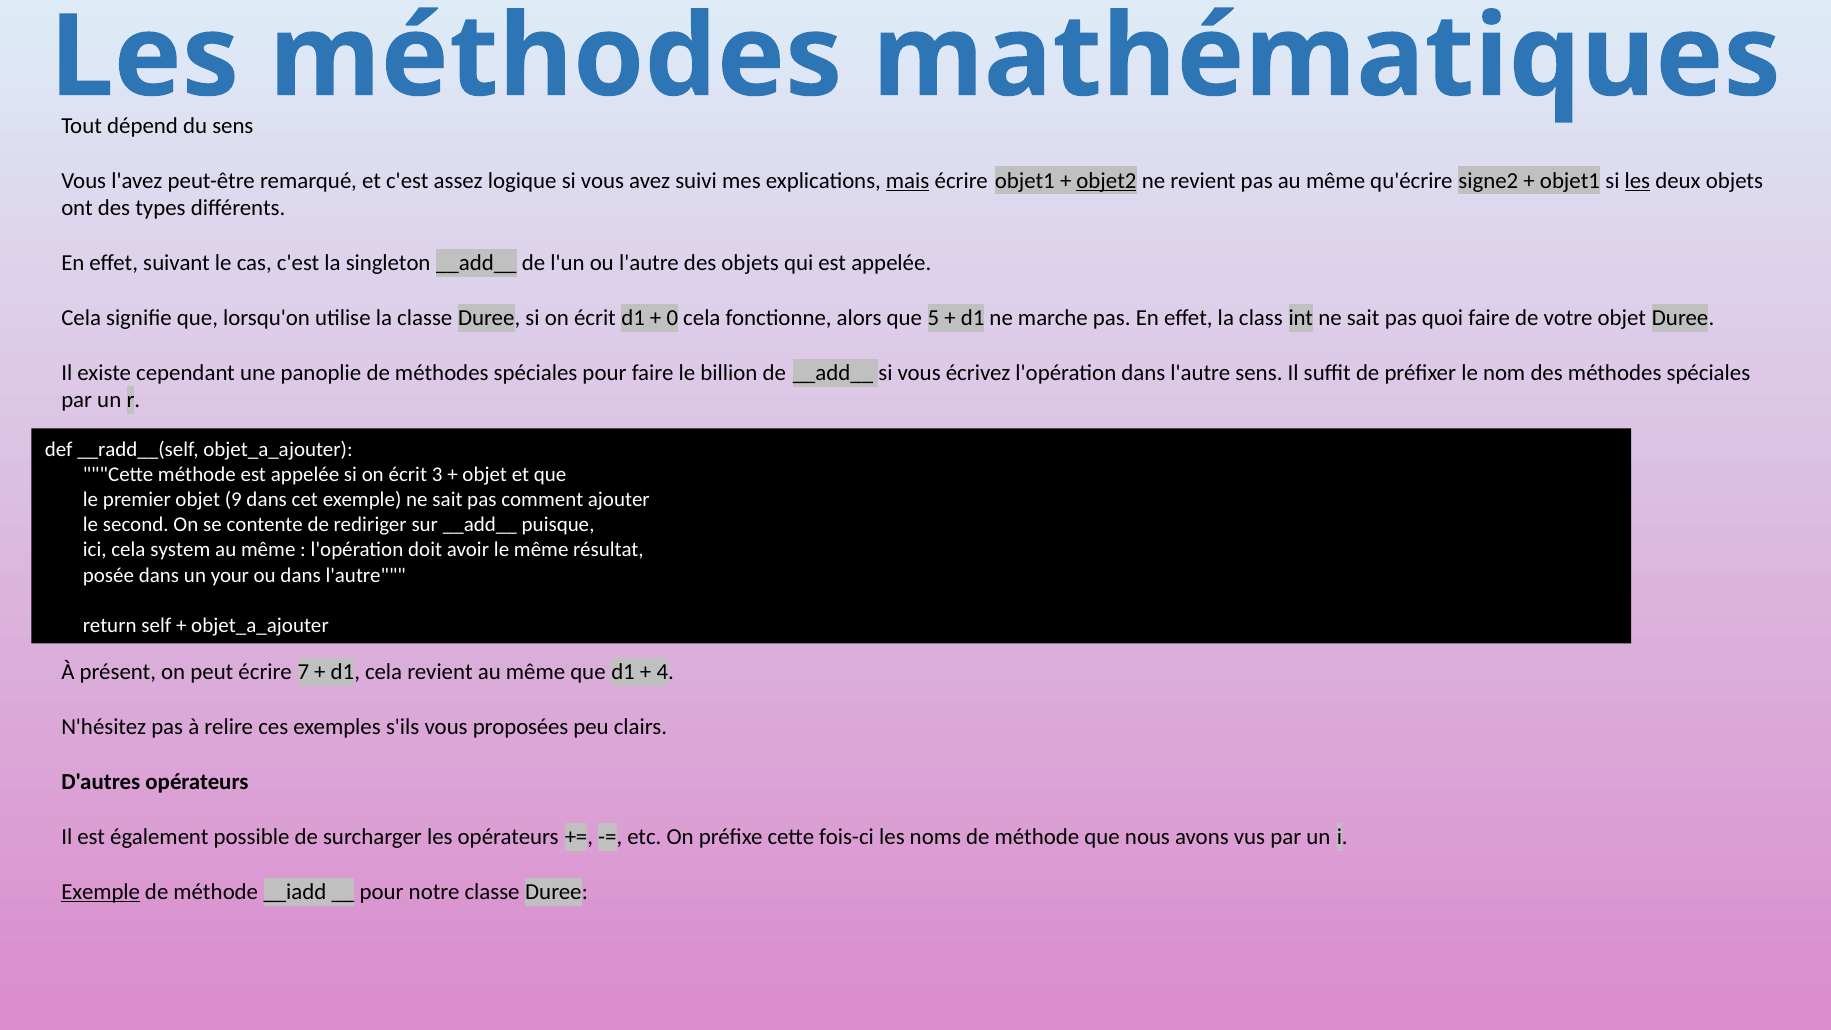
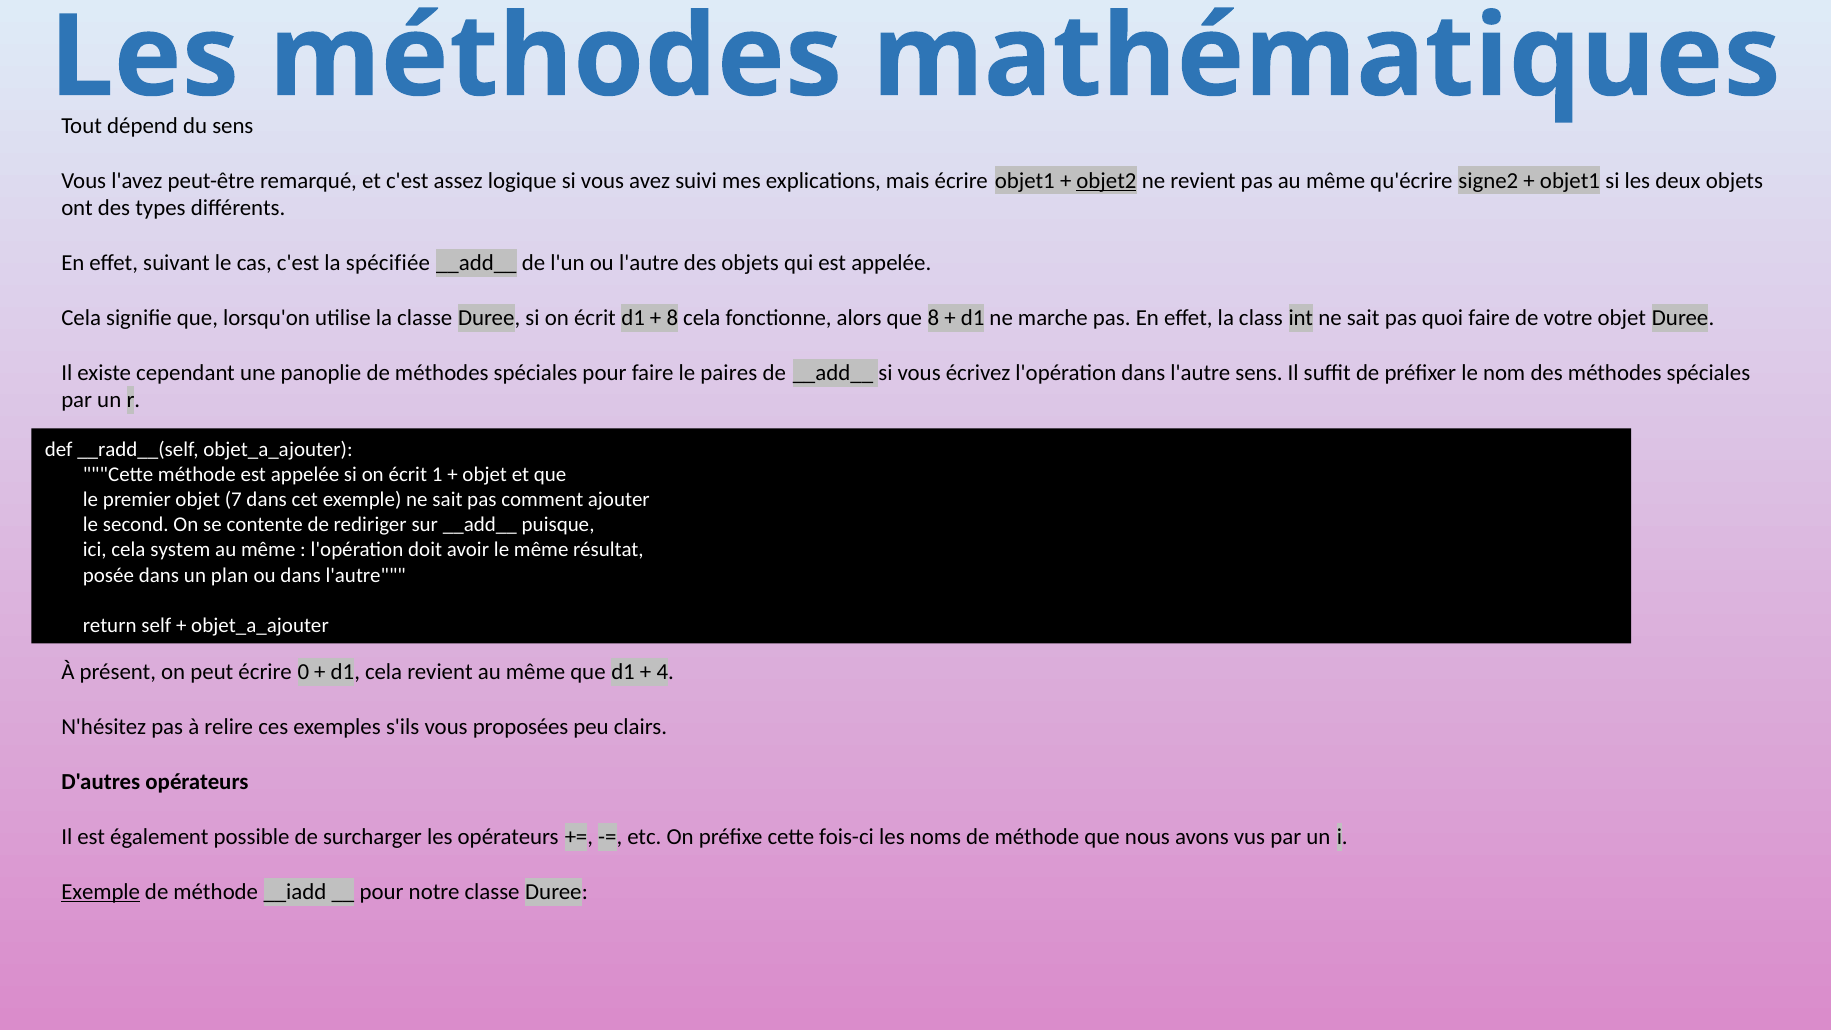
mais underline: present -> none
les at (1637, 181) underline: present -> none
singleton: singleton -> spécifiée
0 at (672, 318): 0 -> 8
que 5: 5 -> 8
billion: billion -> paires
3: 3 -> 1
9: 9 -> 7
your: your -> plan
7: 7 -> 0
